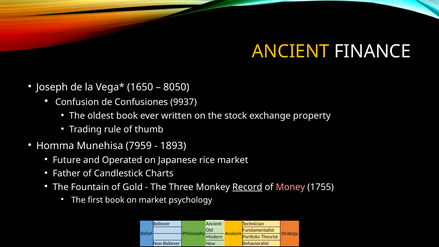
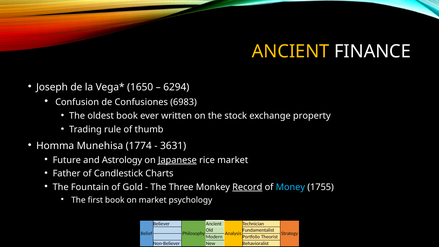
8050: 8050 -> 6294
9937: 9937 -> 6983
7959: 7959 -> 1774
1893: 1893 -> 3631
Operated: Operated -> Astrology
Japanese underline: none -> present
Money colour: pink -> light blue
